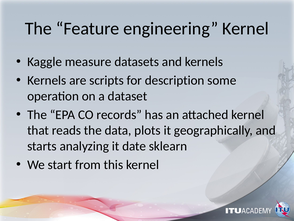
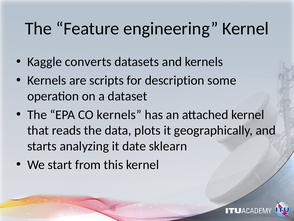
measure: measure -> converts
CO records: records -> kernels
